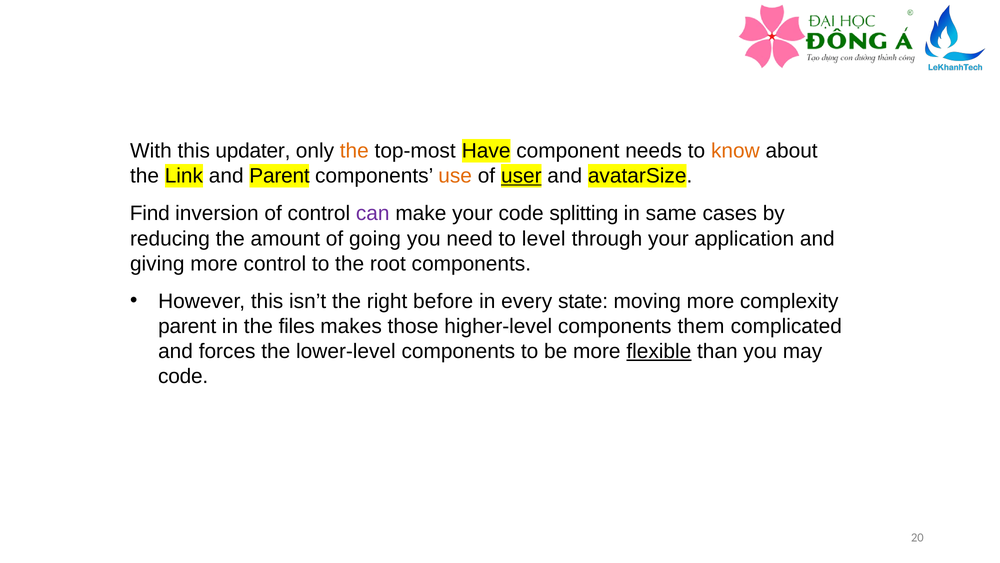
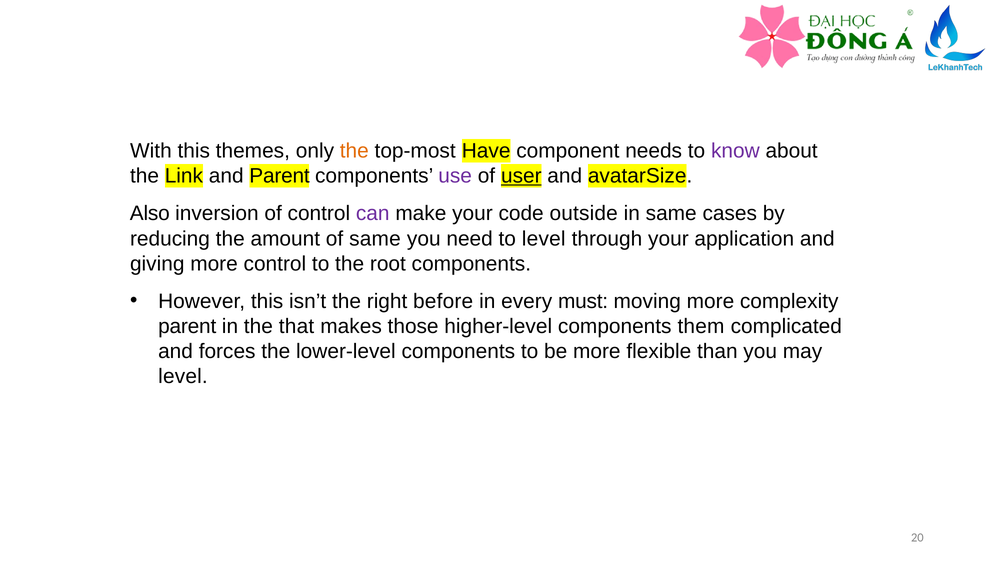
updater: updater -> themes
know colour: orange -> purple
use colour: orange -> purple
Find: Find -> Also
splitting: splitting -> outside
of going: going -> same
state: state -> must
files: files -> that
flexible underline: present -> none
code at (183, 376): code -> level
